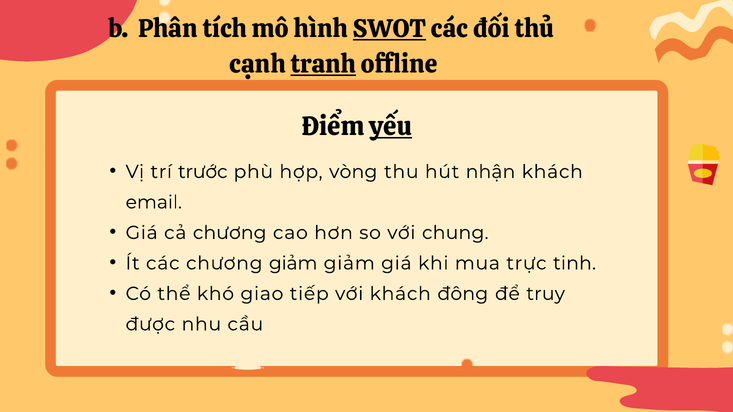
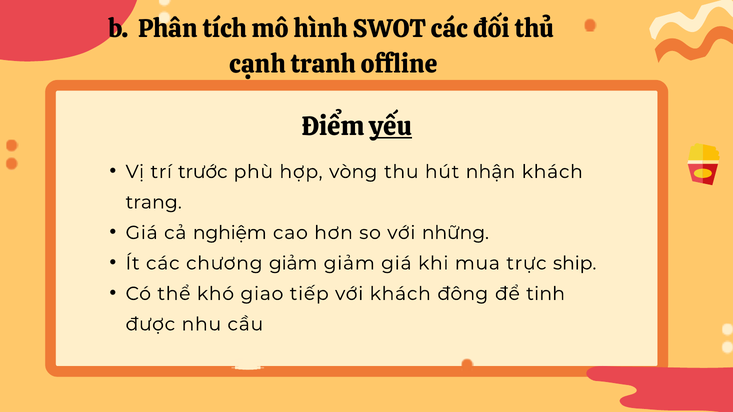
SWOT underline: present -> none
tranh underline: present -> none
email: email -> trang
cả chương: chương -> nghiệm
chung: chung -> những
tinh: tinh -> ship
truy: truy -> tinh
